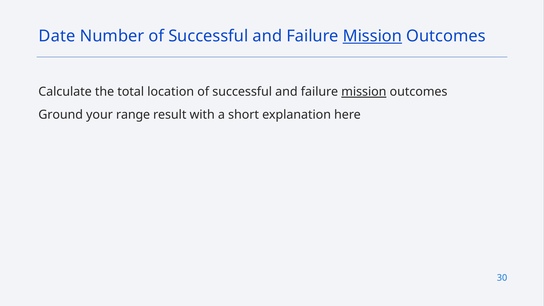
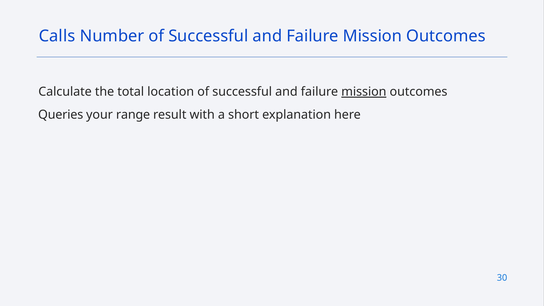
Date: Date -> Calls
Mission at (372, 36) underline: present -> none
Ground: Ground -> Queries
